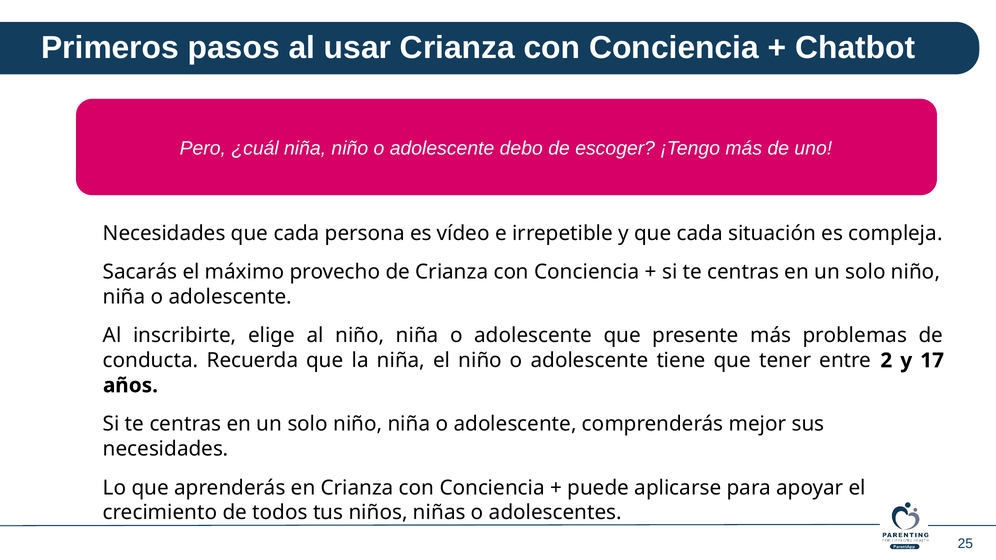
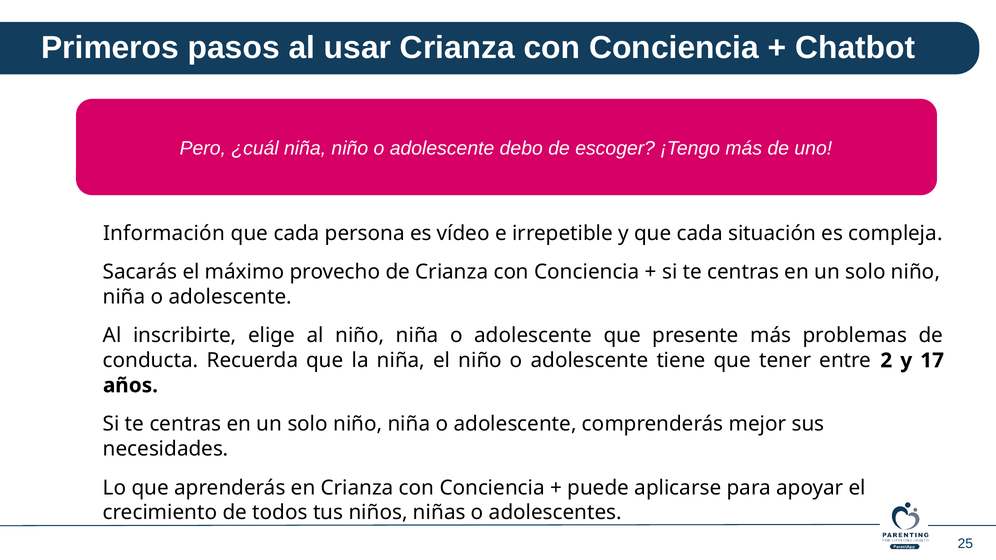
Necesidades at (164, 233): Necesidades -> Información
